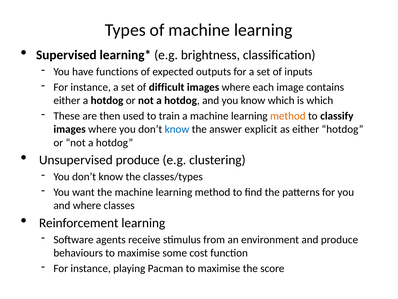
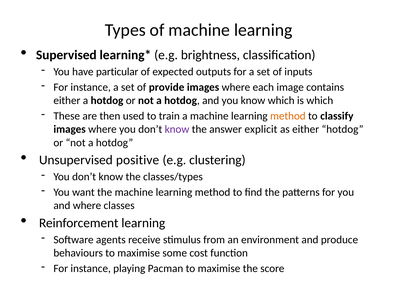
functions: functions -> particular
difficult: difficult -> provide
know at (177, 129) colour: blue -> purple
Unsupervised produce: produce -> positive
